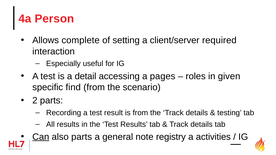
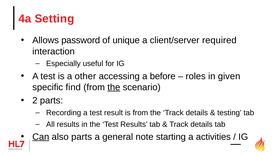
Person: Person -> Setting
complete: complete -> password
setting: setting -> unique
detail: detail -> other
pages: pages -> before
the at (114, 87) underline: none -> present
registry: registry -> starting
